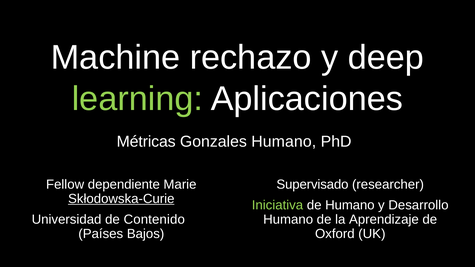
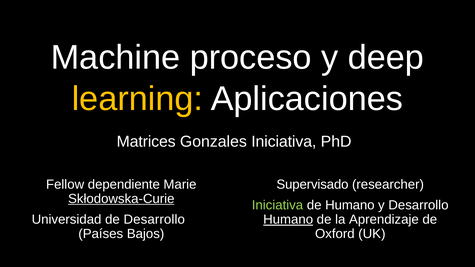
rechazo: rechazo -> proceso
learning colour: light green -> yellow
Métricas: Métricas -> Matrices
Gonzales Humano: Humano -> Iniciativa
de Contenido: Contenido -> Desarrollo
Humano at (288, 220) underline: none -> present
